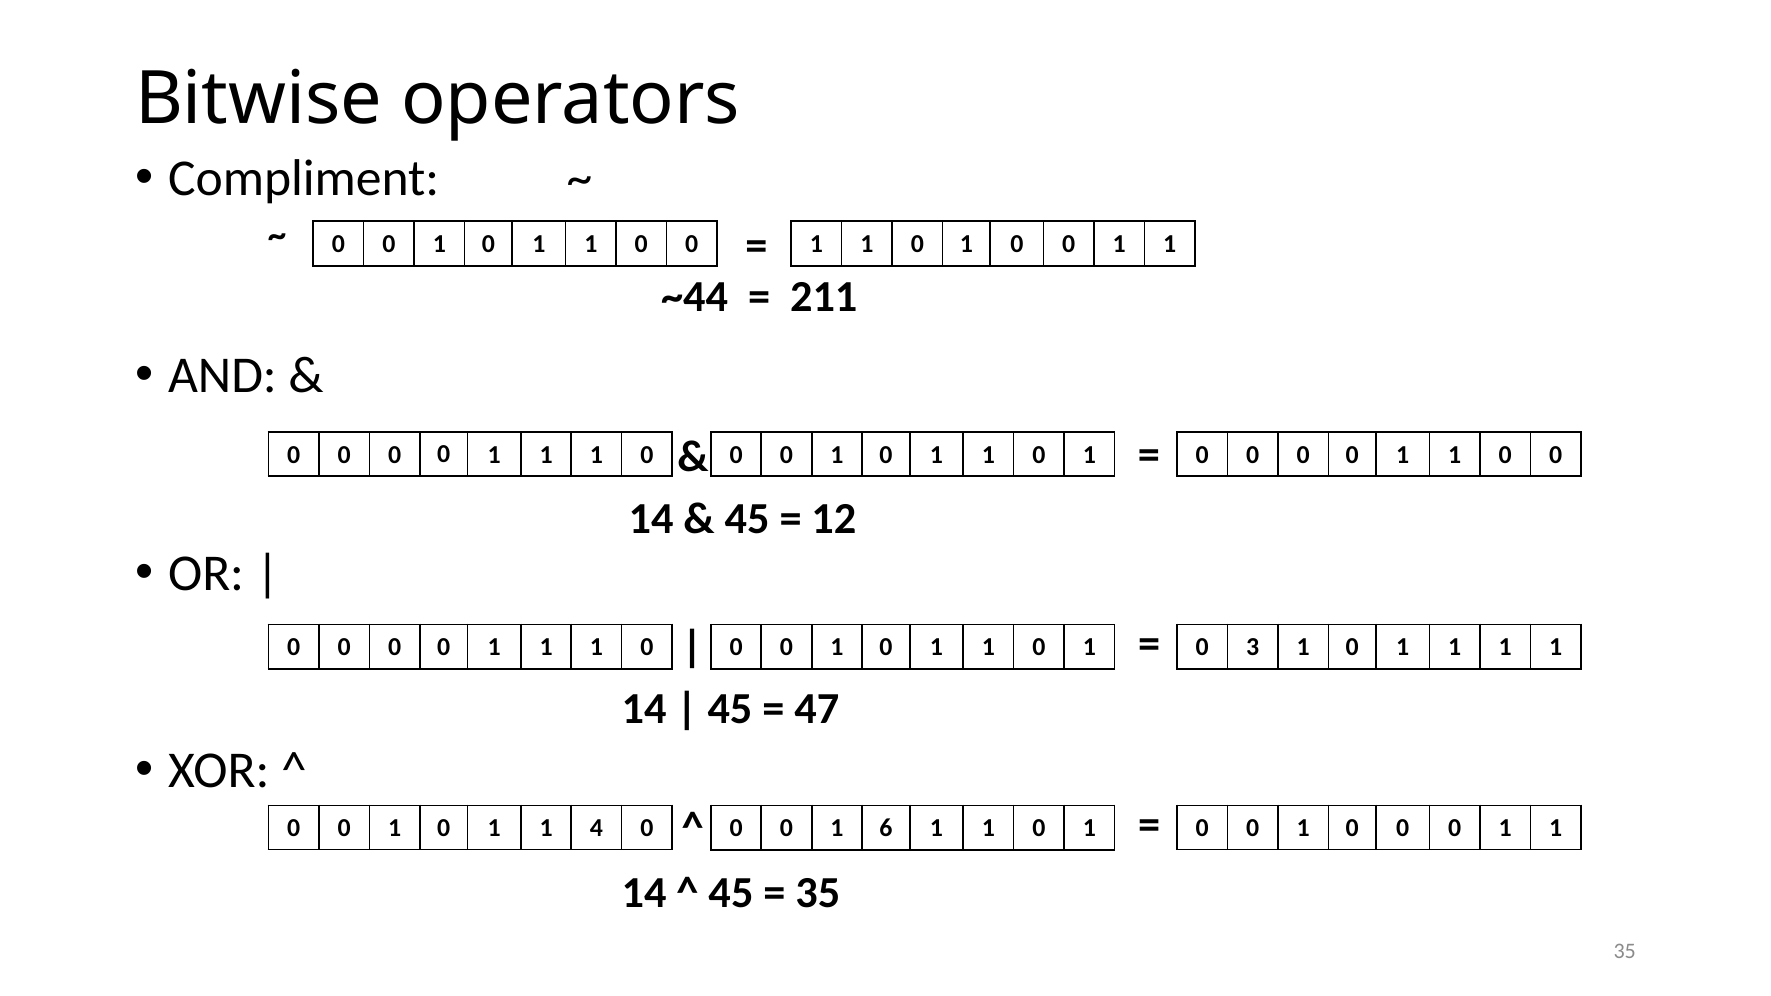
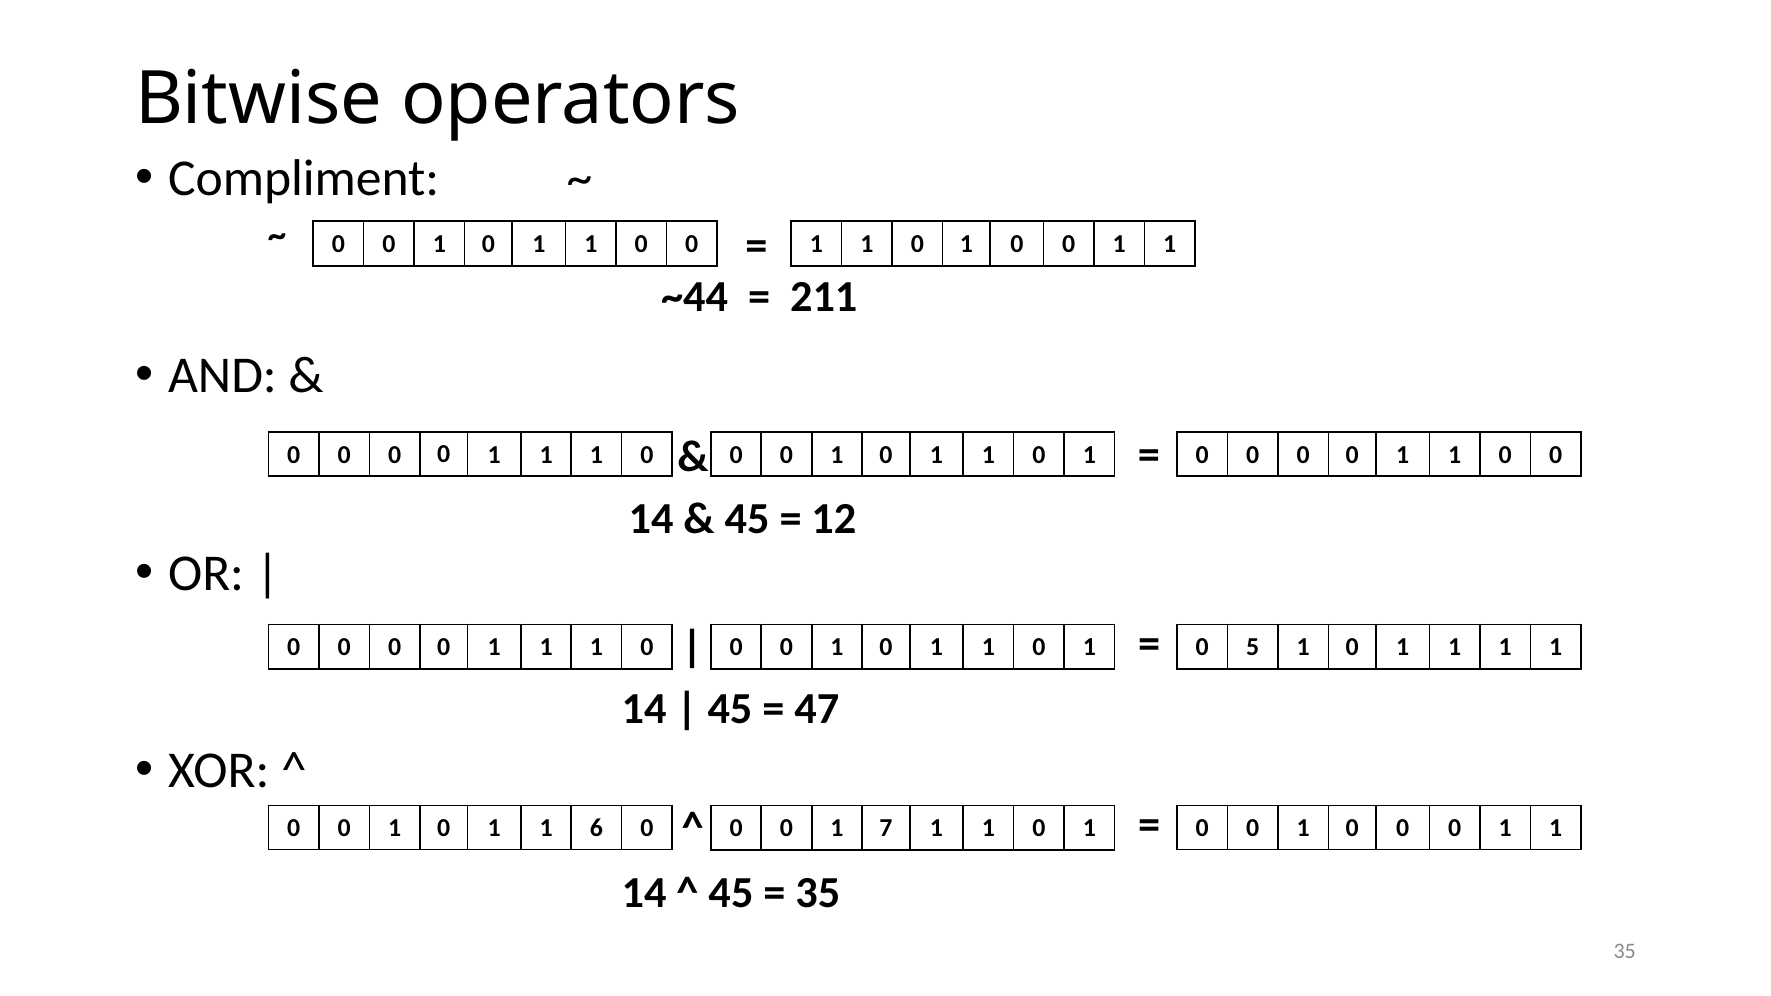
3: 3 -> 5
4: 4 -> 6
6: 6 -> 7
